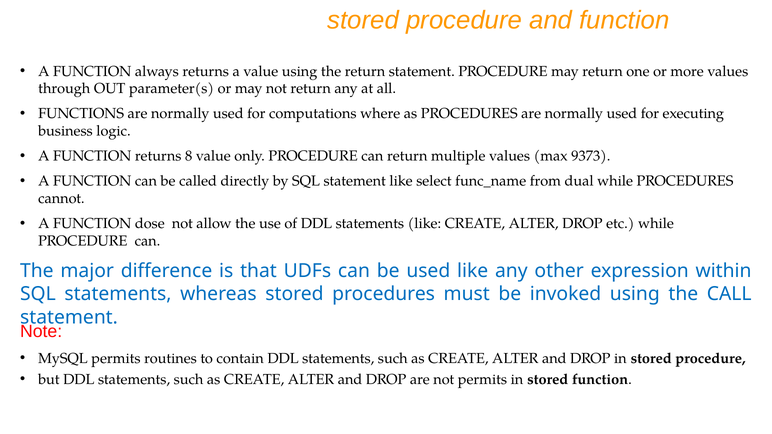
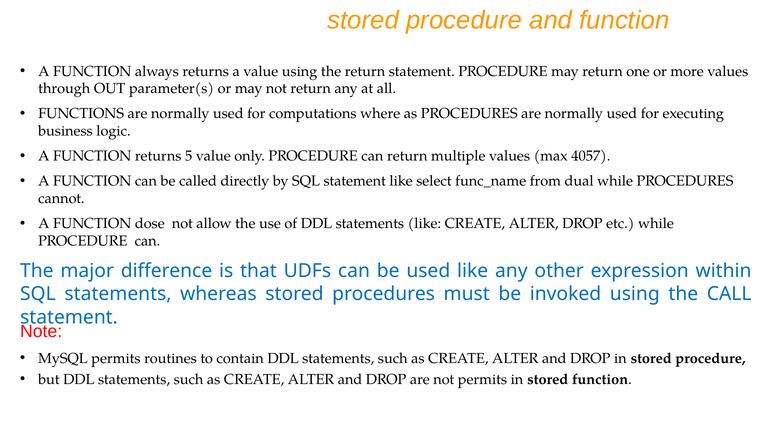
8: 8 -> 5
9373: 9373 -> 4057
